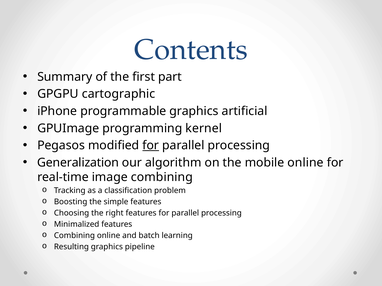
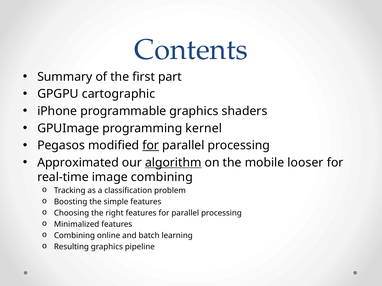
artificial: artificial -> shaders
Generalization: Generalization -> Approximated
algorithm underline: none -> present
mobile online: online -> looser
